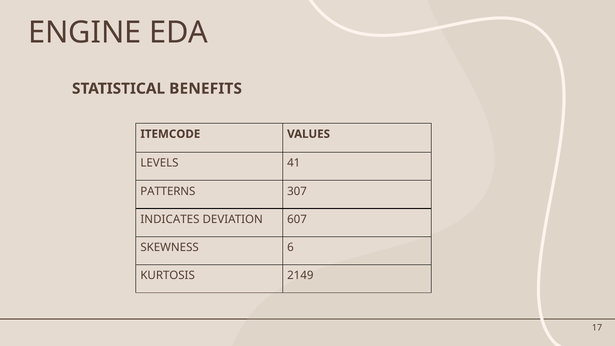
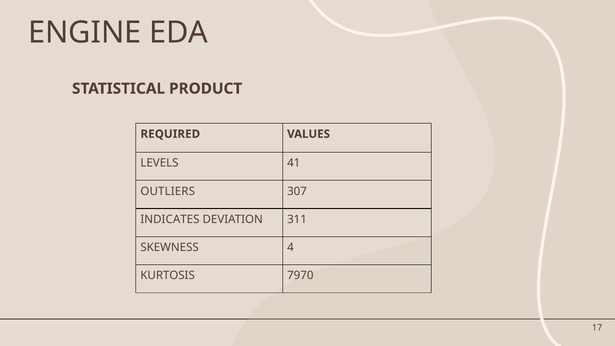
BENEFITS: BENEFITS -> PRODUCT
ITEMCODE: ITEMCODE -> REQUIRED
PATTERNS: PATTERNS -> OUTLIERS
607: 607 -> 311
6: 6 -> 4
2149: 2149 -> 7970
